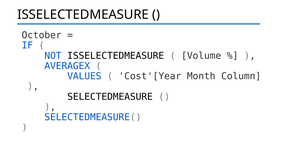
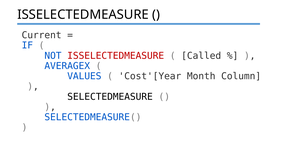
October: October -> Current
ISSELECTEDMEASURE at (116, 56) colour: black -> red
Volume: Volume -> Called
